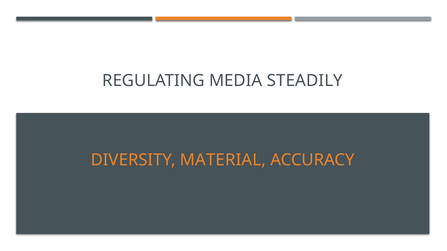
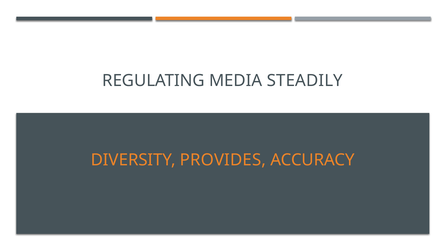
MATERIAL: MATERIAL -> PROVIDES
